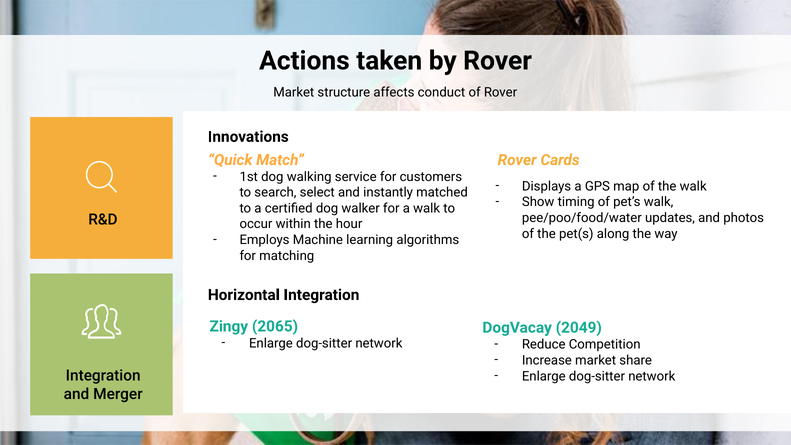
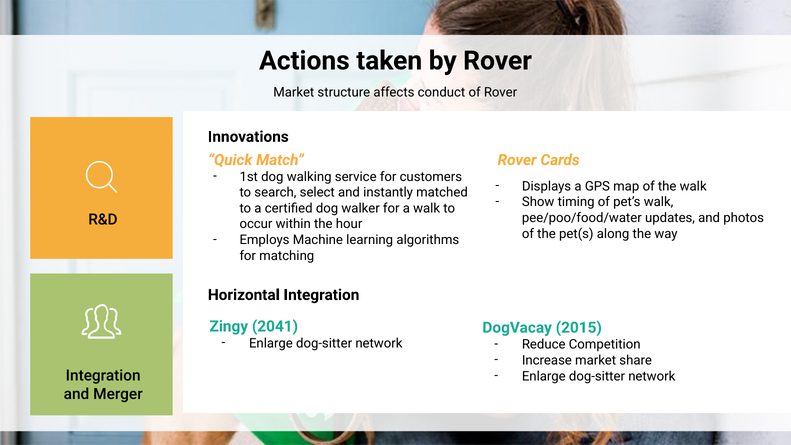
2065: 2065 -> 2041
2049: 2049 -> 2015
